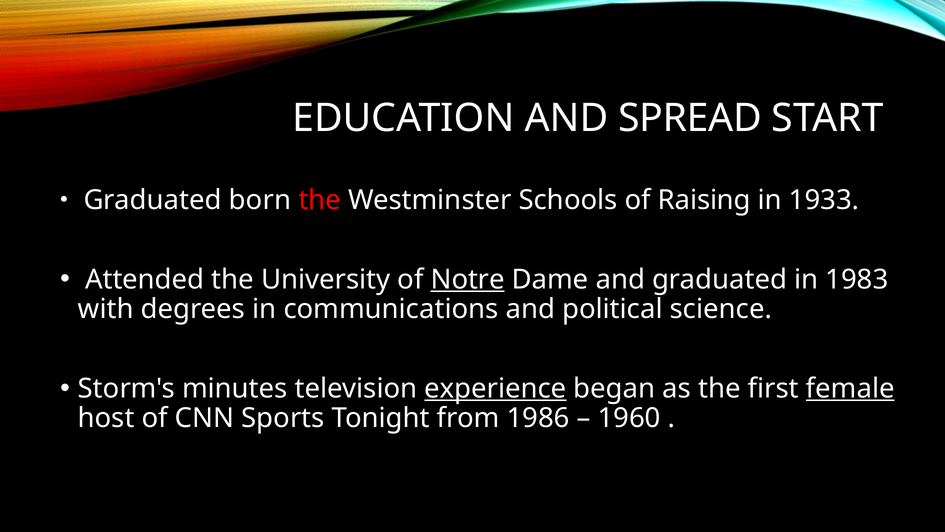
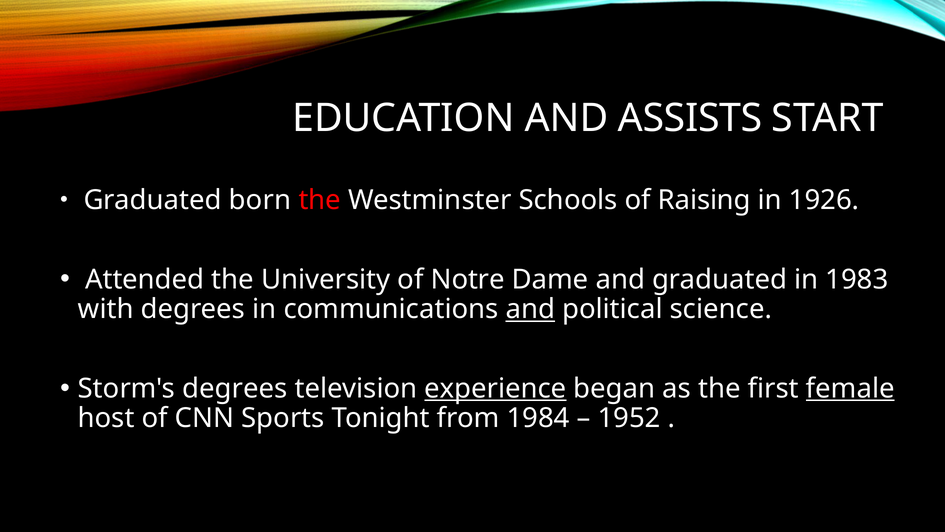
SPREAD: SPREAD -> ASSISTS
1933: 1933 -> 1926
Notre underline: present -> none
and at (530, 309) underline: none -> present
Storm's minutes: minutes -> degrees
1986: 1986 -> 1984
1960: 1960 -> 1952
